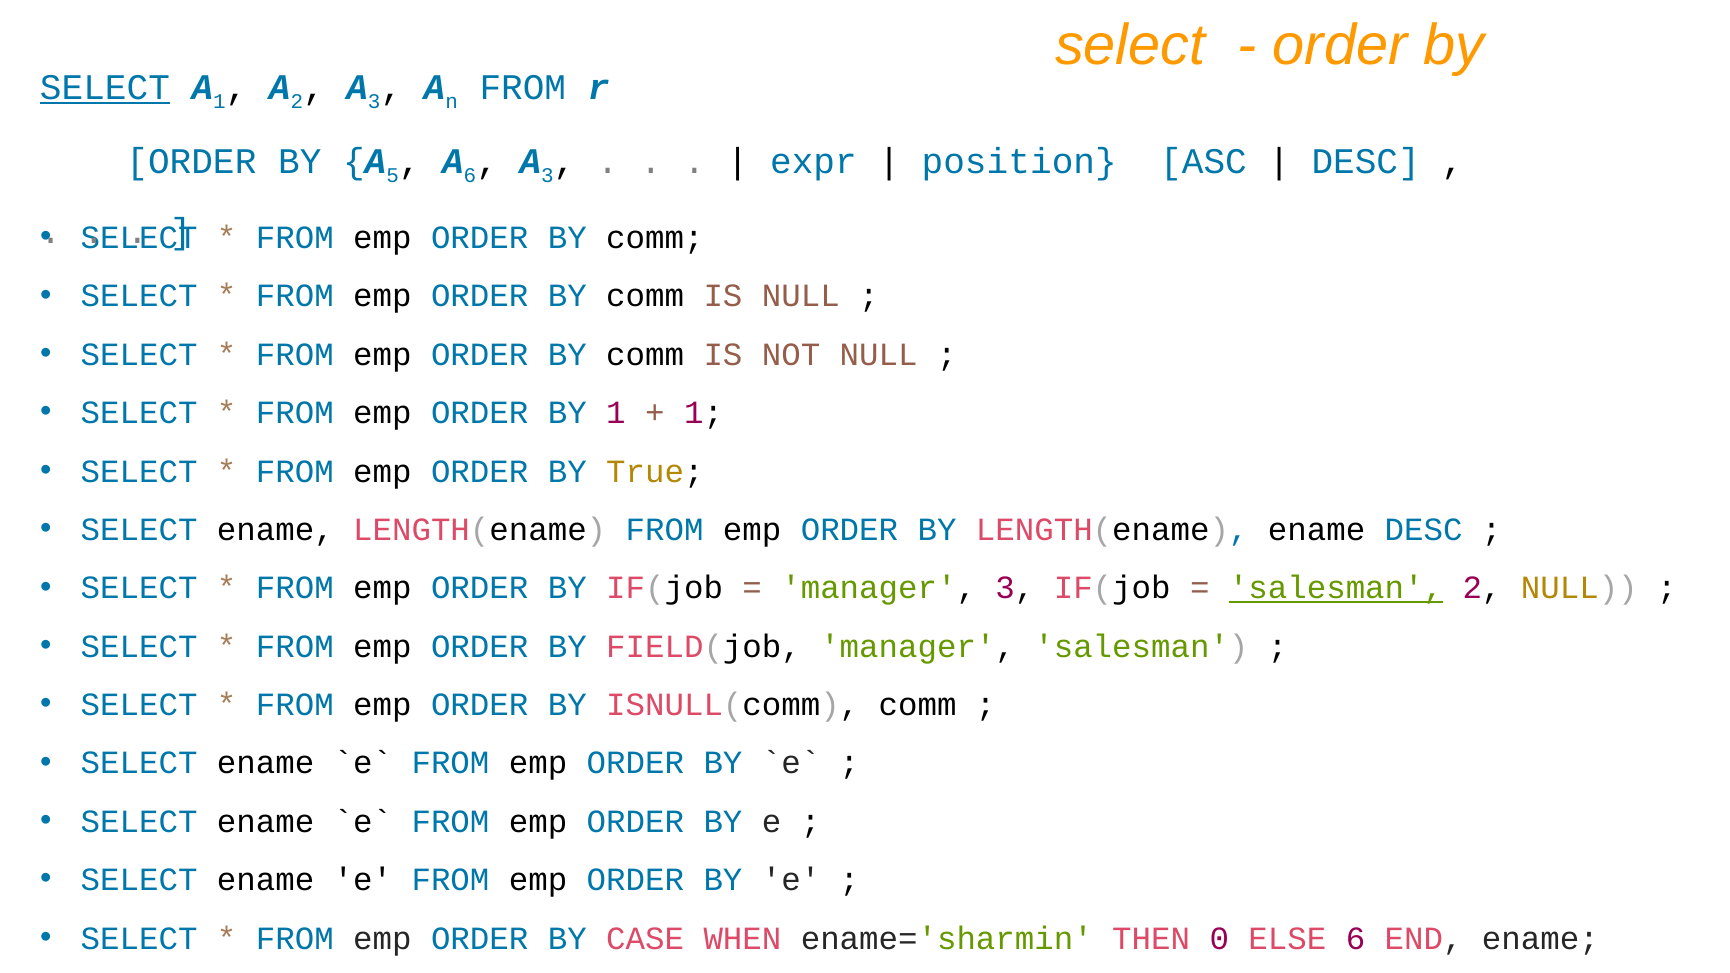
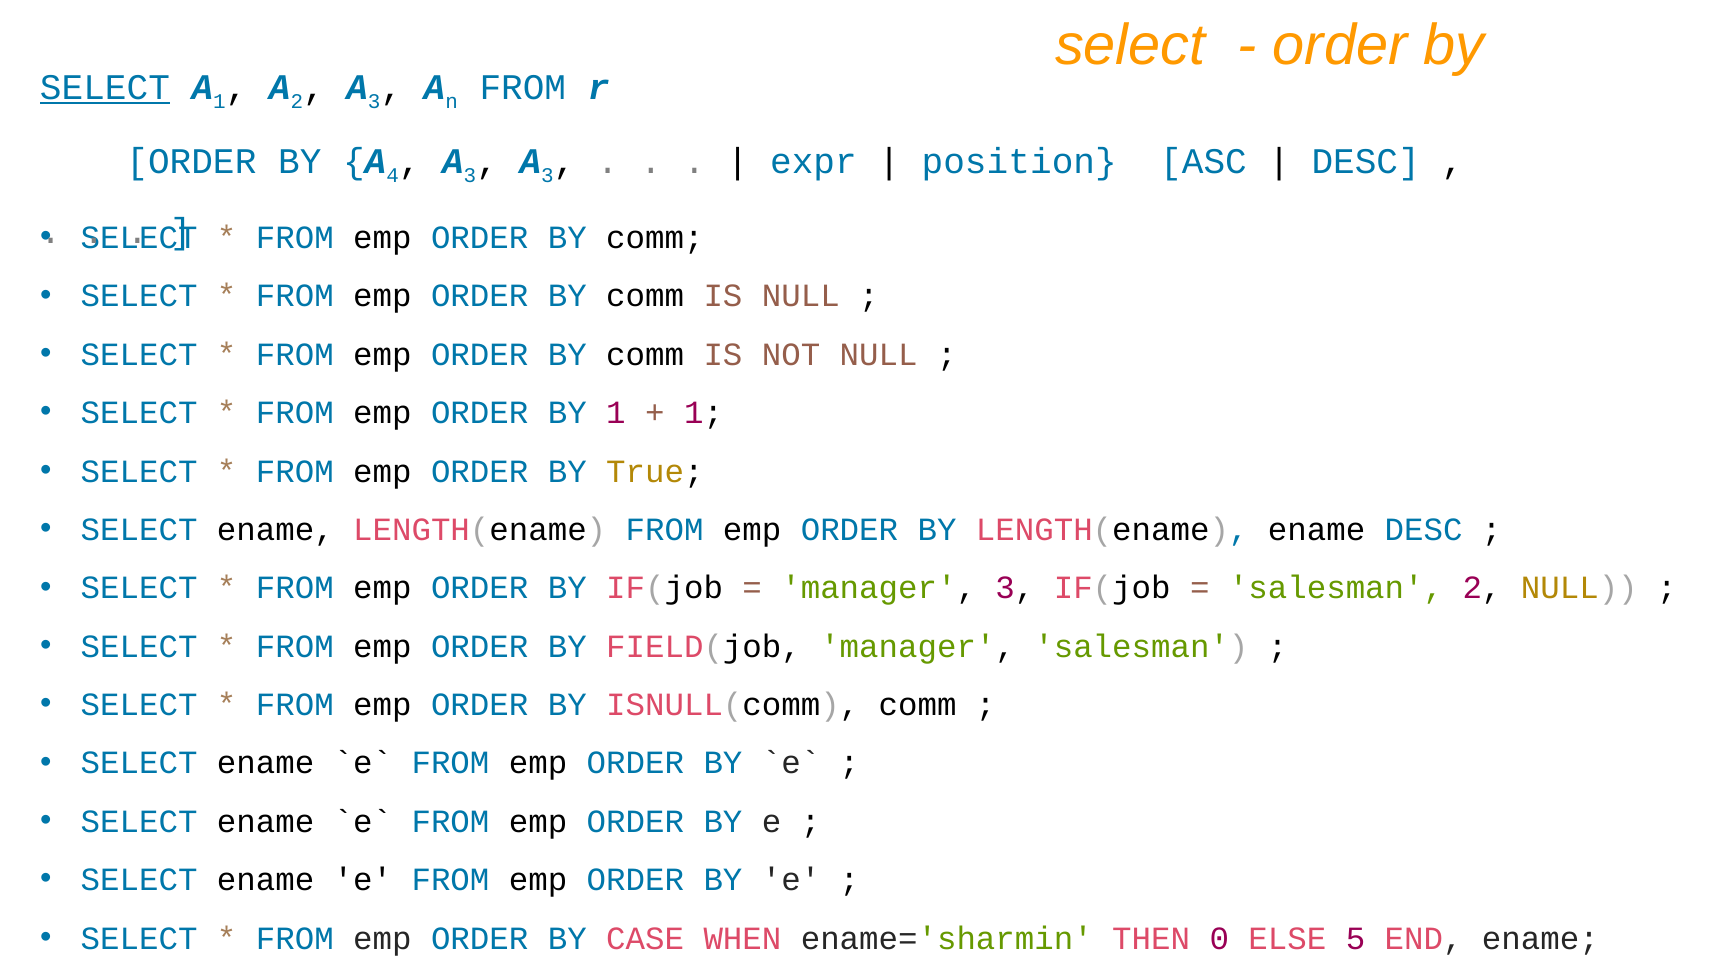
5: 5 -> 4
6 at (470, 175): 6 -> 3
salesman at (1336, 588) underline: present -> none
ELSE 6: 6 -> 5
